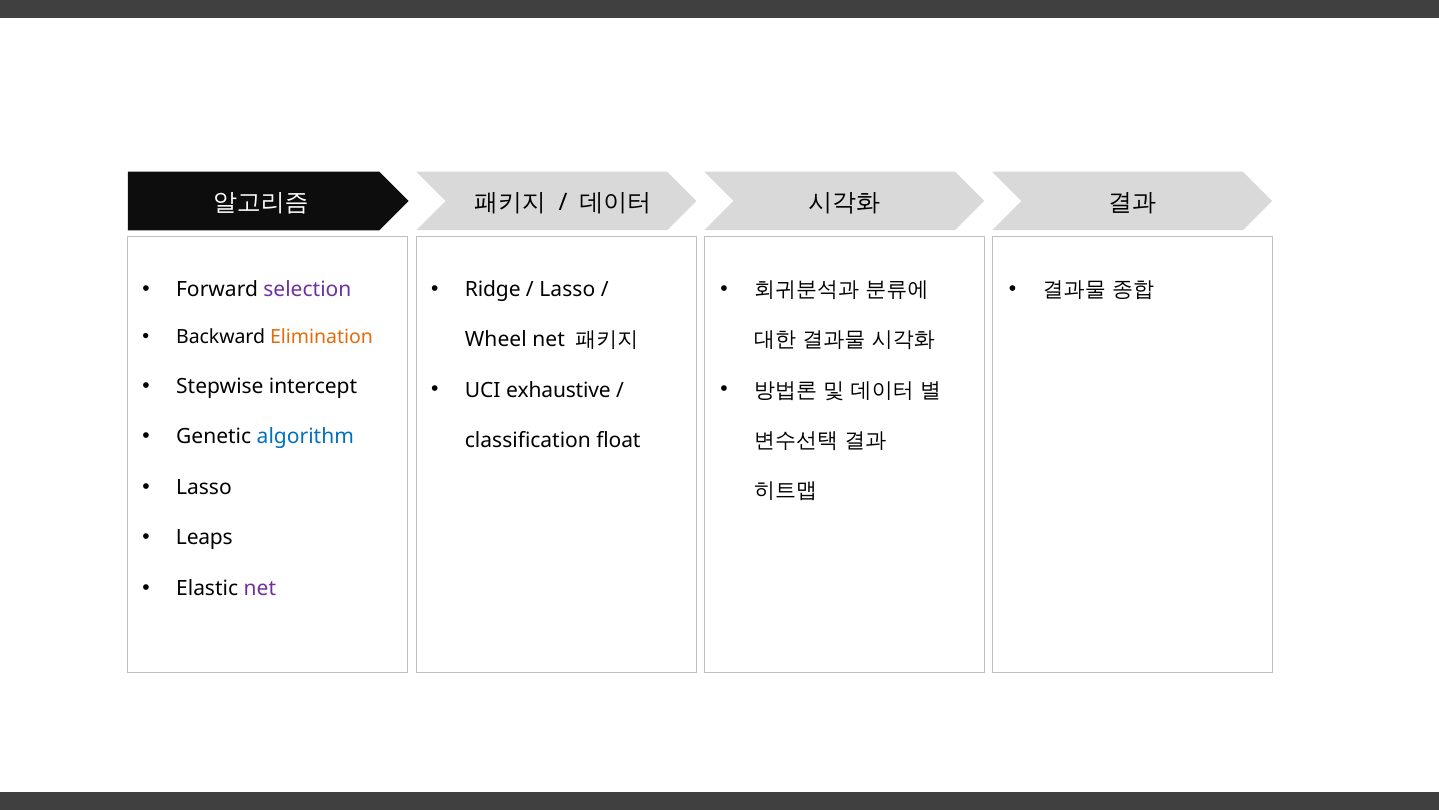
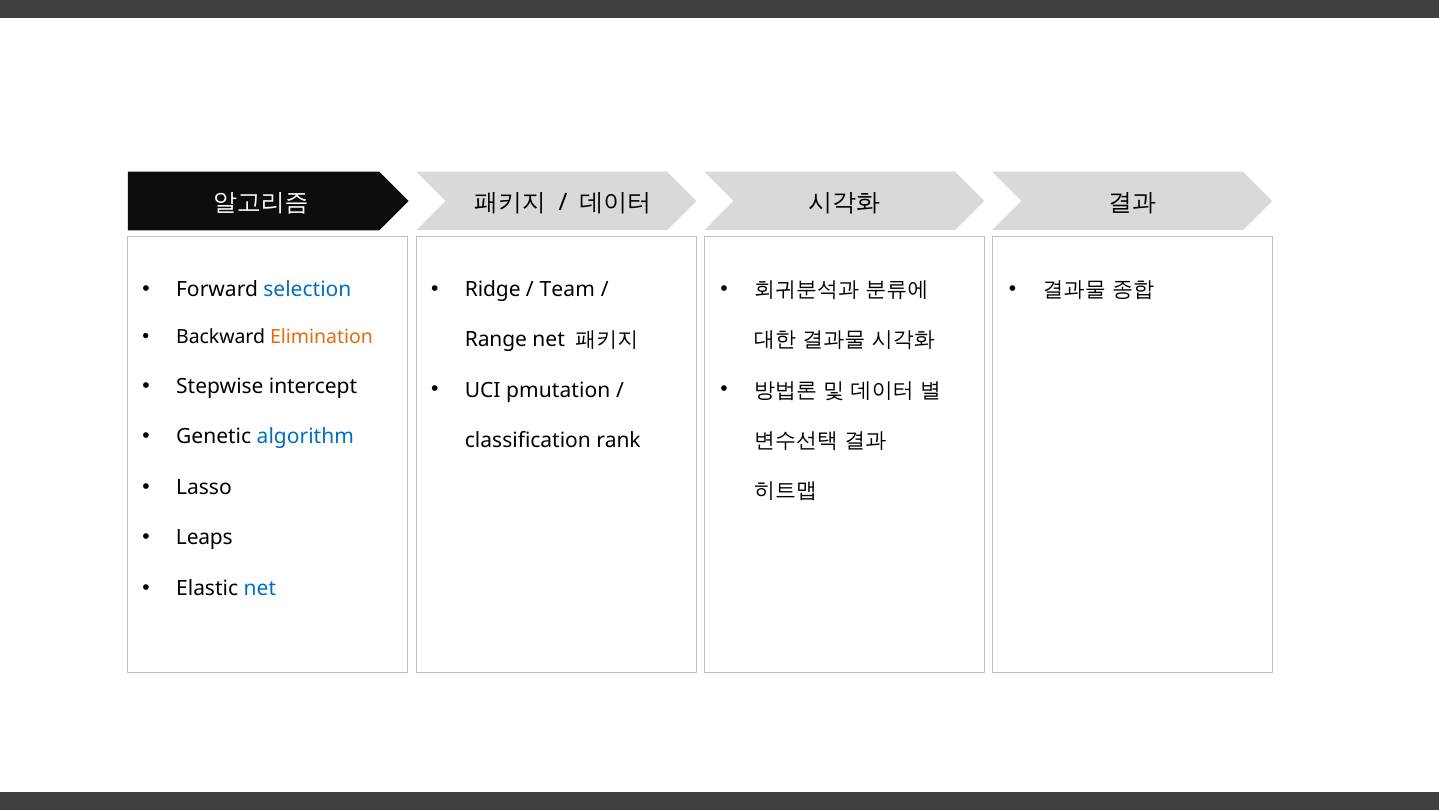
selection colour: purple -> blue
Lasso at (567, 289): Lasso -> Team
Wheel: Wheel -> Range
exhaustive: exhaustive -> pmutation
float: float -> rank
net at (260, 588) colour: purple -> blue
